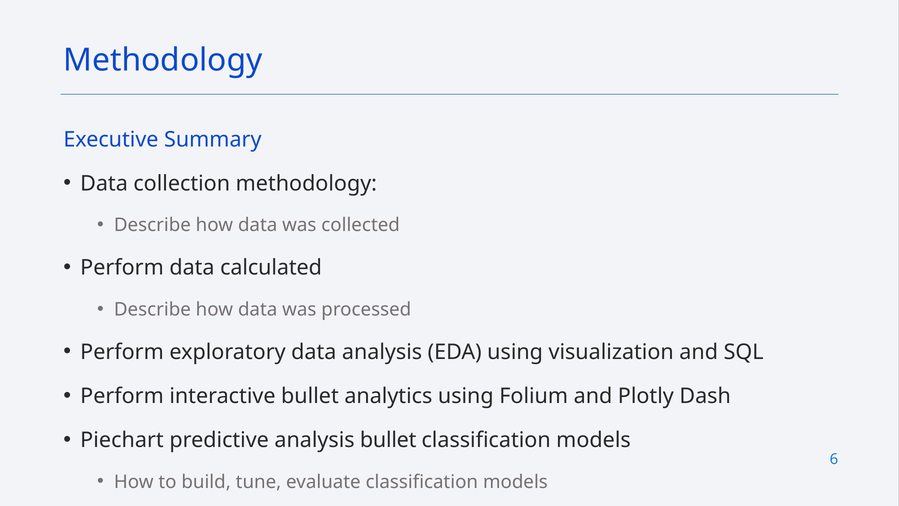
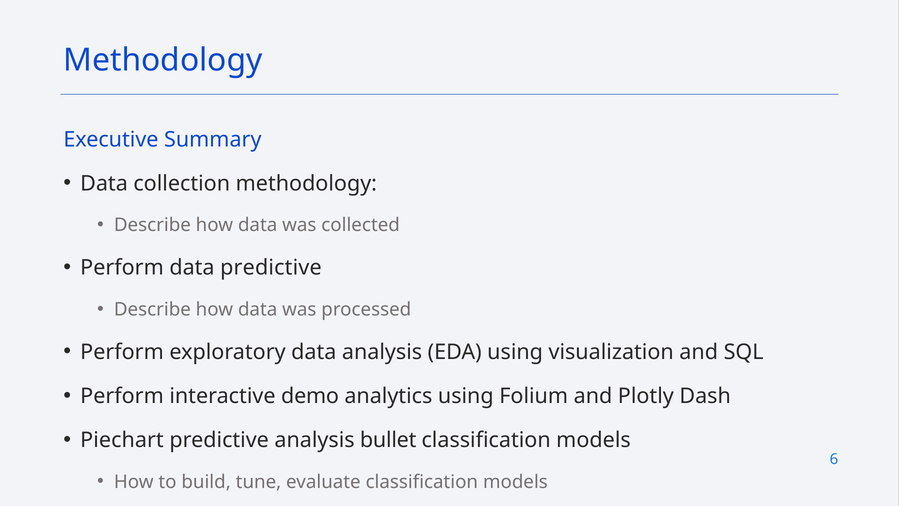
data calculated: calculated -> predictive
interactive bullet: bullet -> demo
